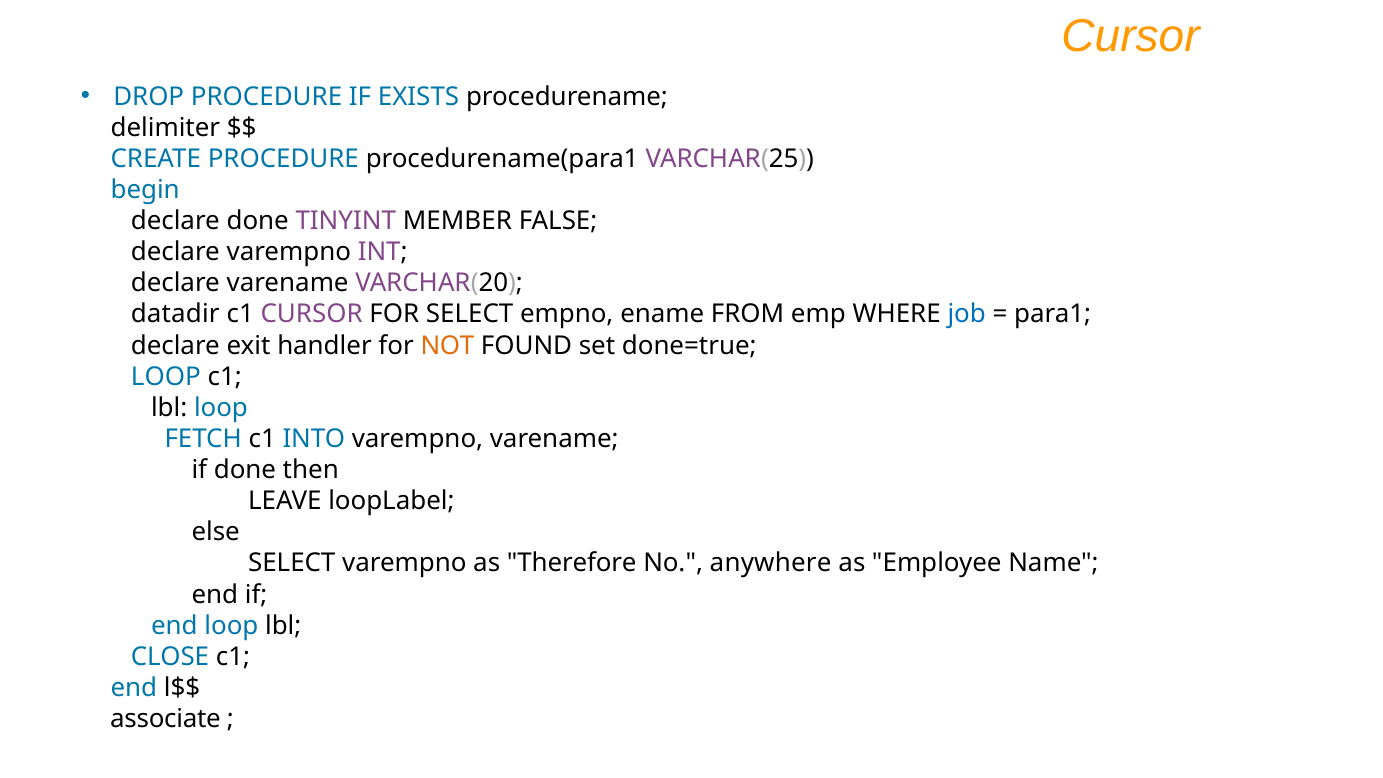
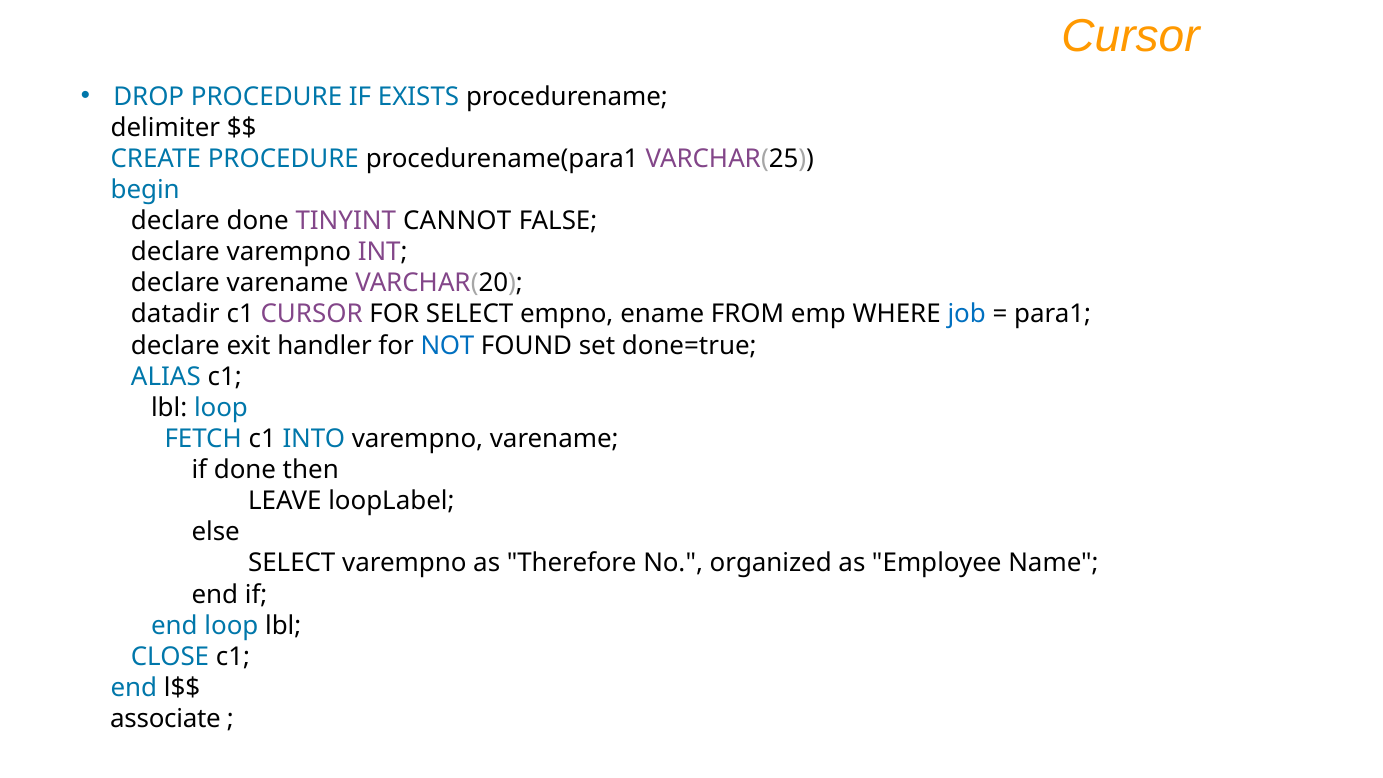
MEMBER: MEMBER -> CANNOT
NOT colour: orange -> blue
LOOP at (166, 377): LOOP -> ALIAS
anywhere: anywhere -> organized
